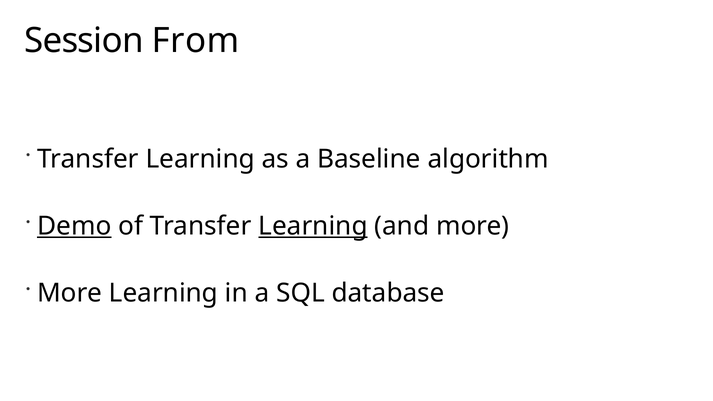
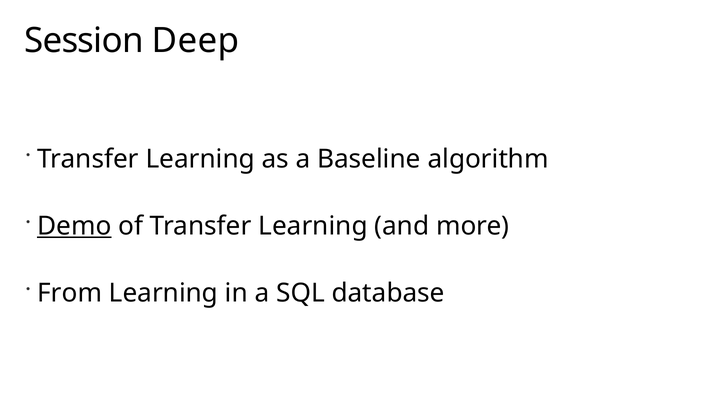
From: From -> Deep
Learning at (313, 226) underline: present -> none
More at (70, 293): More -> From
